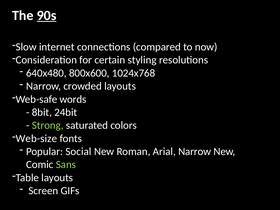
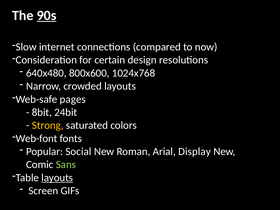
styling: styling -> design
words: words -> pages
Strong colour: light green -> yellow
Web-size: Web-size -> Web-font
Arial Narrow: Narrow -> Display
layouts at (57, 178) underline: none -> present
